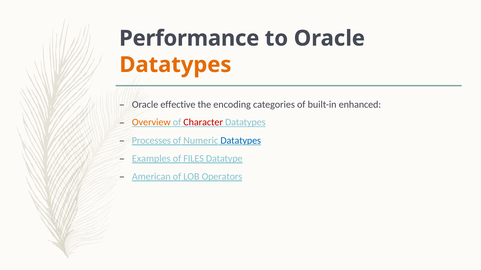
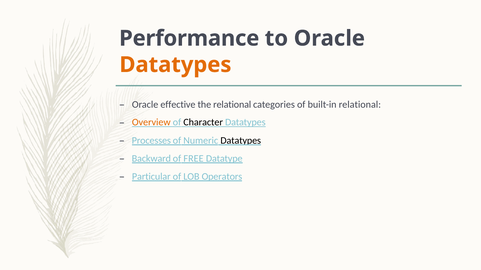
the encoding: encoding -> relational
built-in enhanced: enhanced -> relational
Character colour: red -> black
Datatypes at (241, 141) colour: blue -> black
Examples: Examples -> Backward
FILES: FILES -> FREE
American: American -> Particular
